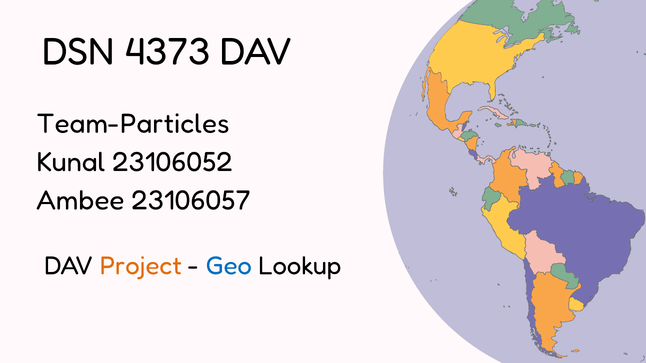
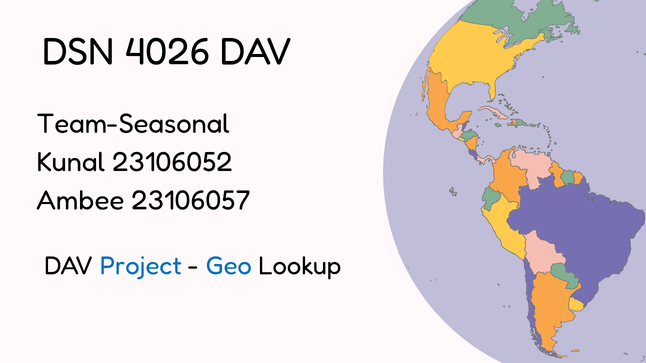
4373: 4373 -> 4026
Team-Particles: Team-Particles -> Team-Seasonal
Project colour: orange -> blue
